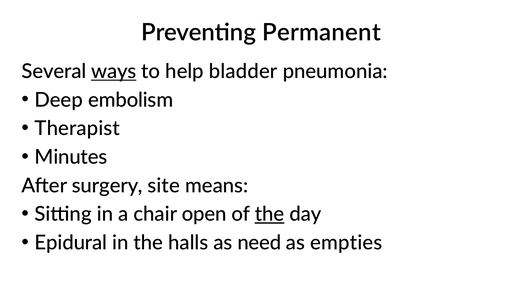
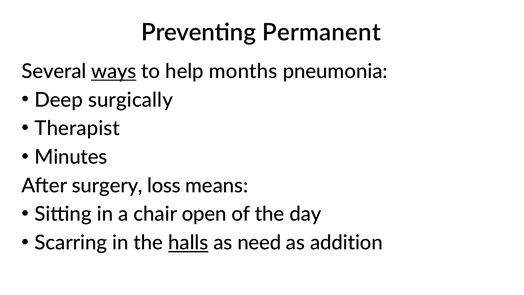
bladder: bladder -> months
embolism: embolism -> surgically
site: site -> loss
the at (270, 214) underline: present -> none
Epidural: Epidural -> Scarring
halls underline: none -> present
empties: empties -> addition
